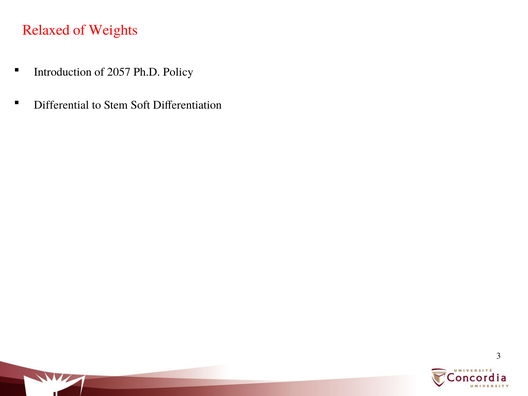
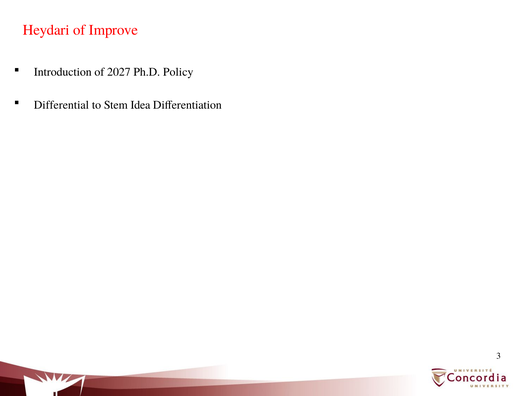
Relaxed: Relaxed -> Heydari
Weights: Weights -> Improve
2057: 2057 -> 2027
Soft: Soft -> Idea
